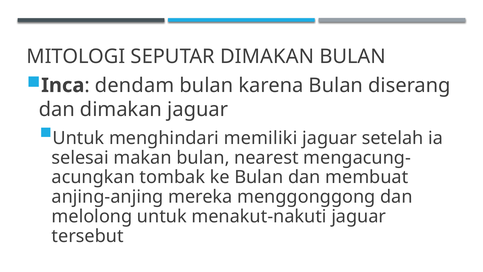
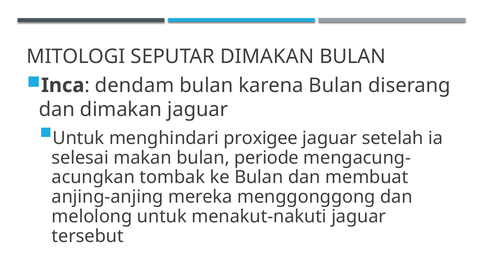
memiliki: memiliki -> proxigee
nearest: nearest -> periode
